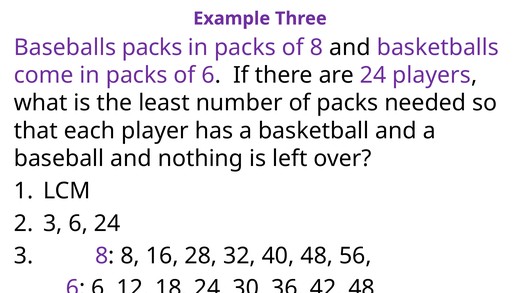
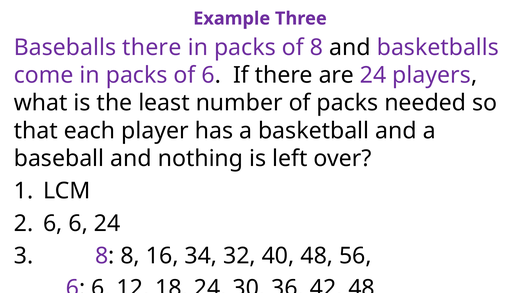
Baseballs packs: packs -> there
3 at (53, 223): 3 -> 6
28: 28 -> 34
